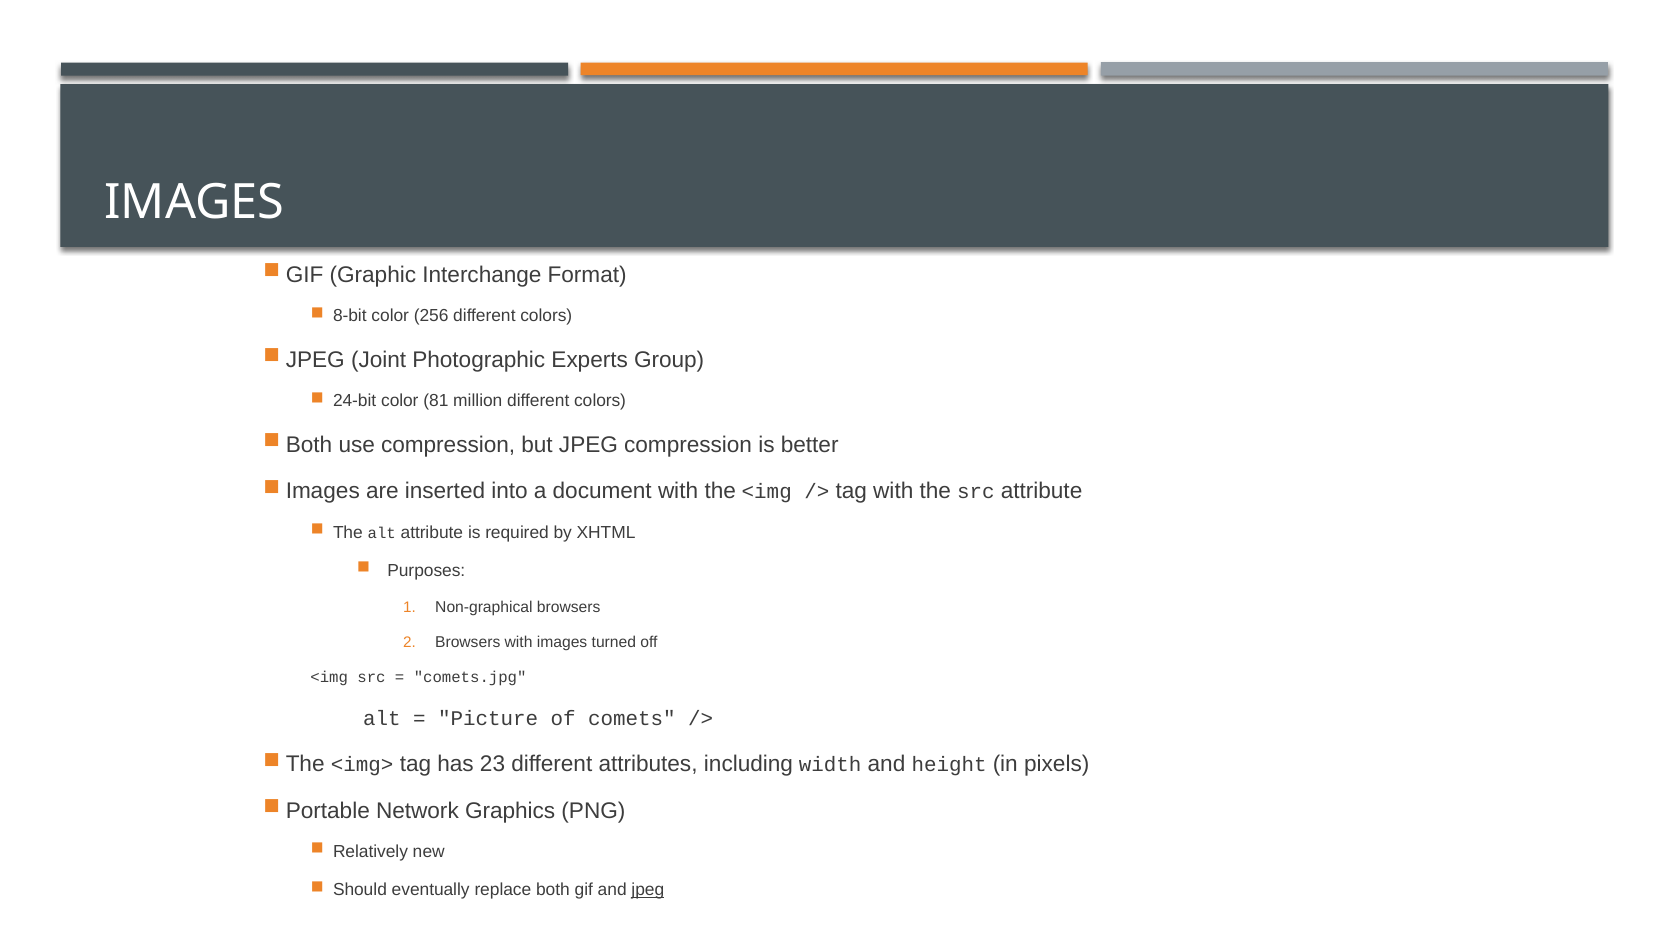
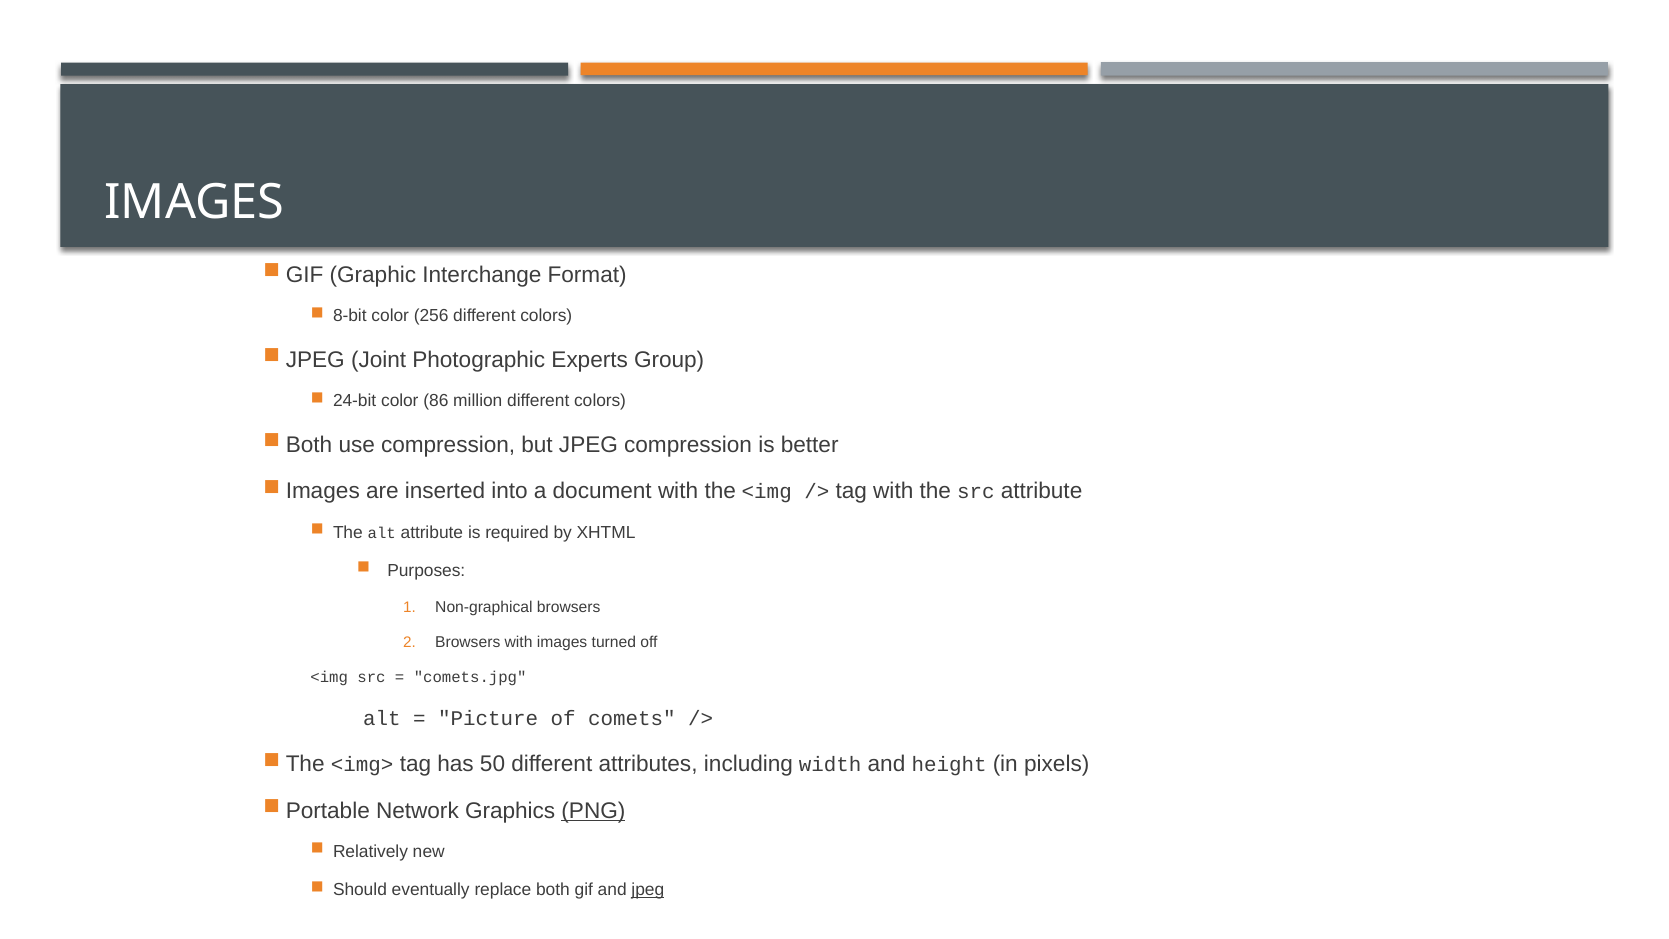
81: 81 -> 86
23: 23 -> 50
PNG underline: none -> present
